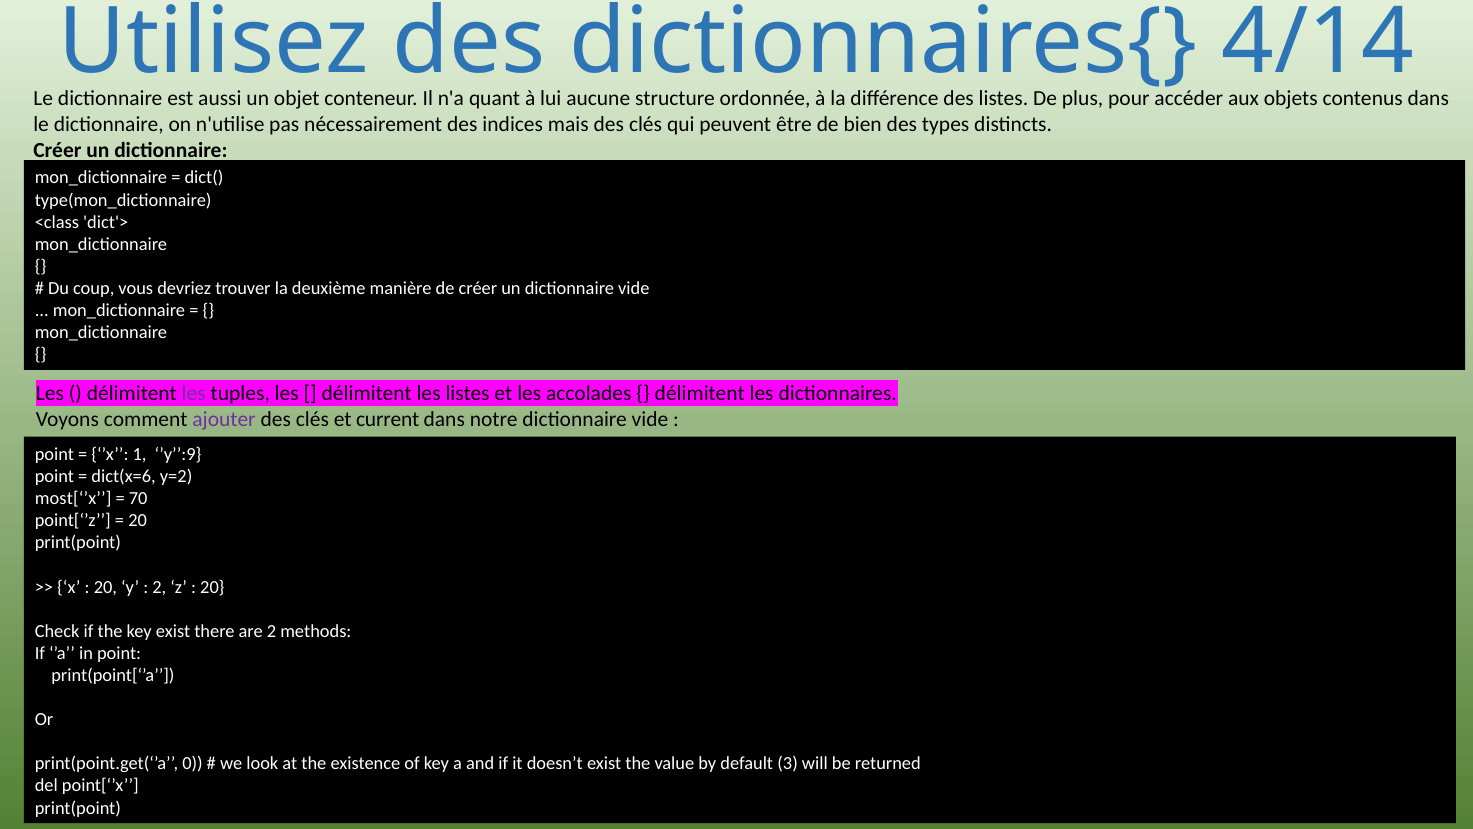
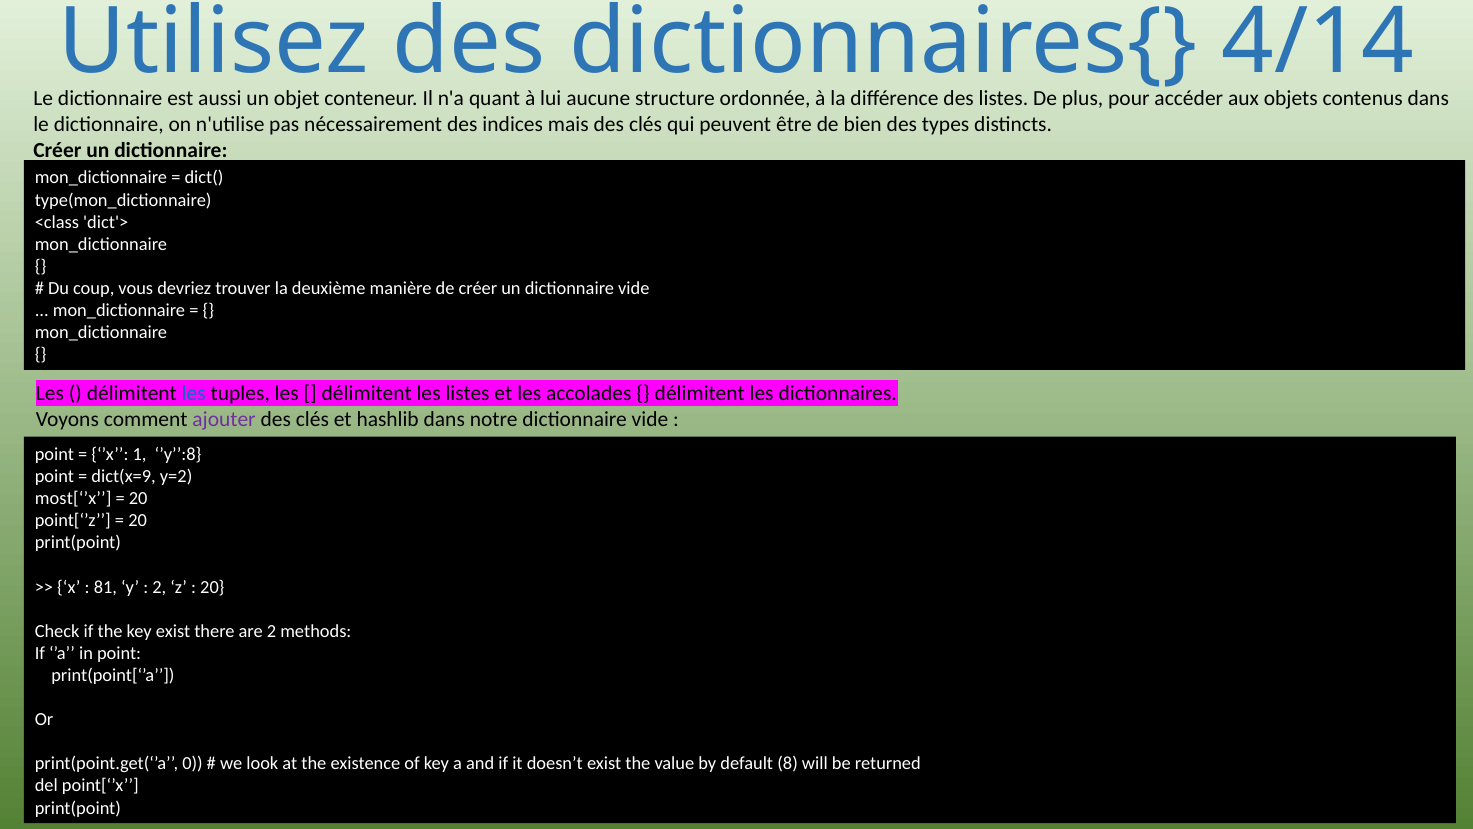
les at (194, 393) colour: purple -> blue
current: current -> hashlib
’y’’:9: ’y’’:9 -> ’y’’:8
dict(x=6: dict(x=6 -> dict(x=9
70 at (138, 498): 70 -> 20
20 at (105, 587): 20 -> 81
3: 3 -> 8
